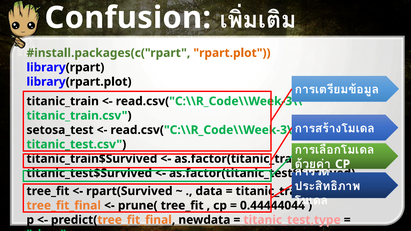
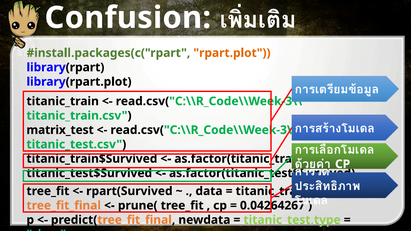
setosa_test: setosa_test -> matrix_test
0.44444044: 0.44444044 -> 0.04264267
titanic_test,type colour: pink -> light green
